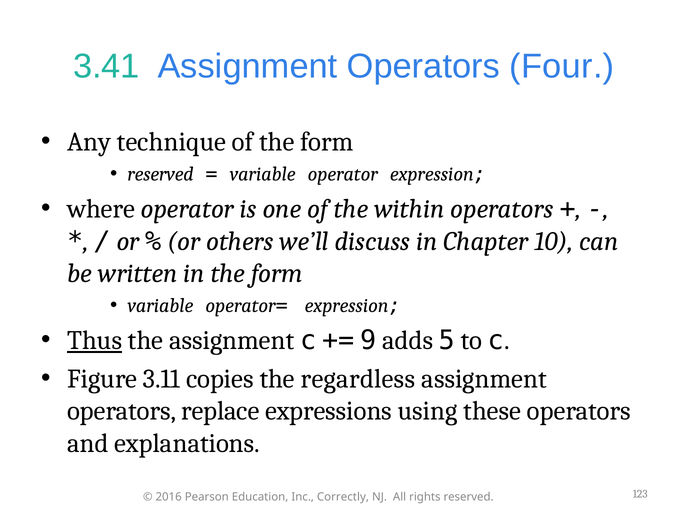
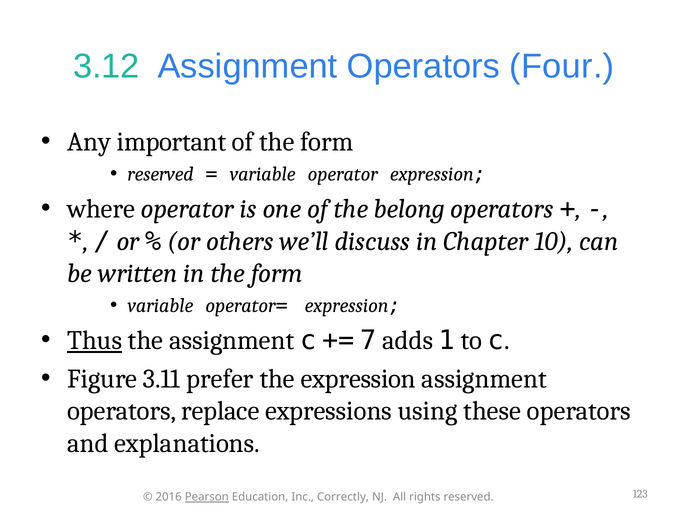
3.41: 3.41 -> 3.12
technique: technique -> important
within: within -> belong
9: 9 -> 7
5: 5 -> 1
copies: copies -> prefer
the regardless: regardless -> expression
Pearson underline: none -> present
